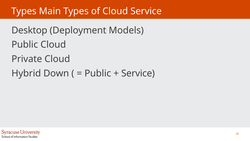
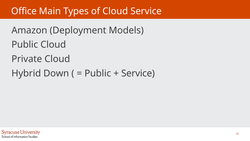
Types at (24, 11): Types -> Office
Desktop: Desktop -> Amazon
